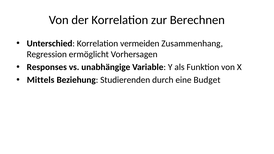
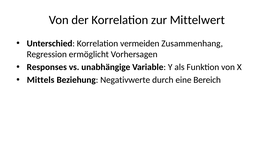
Berechnen: Berechnen -> Mittelwert
Studierenden: Studierenden -> Negativwerte
Budget: Budget -> Bereich
